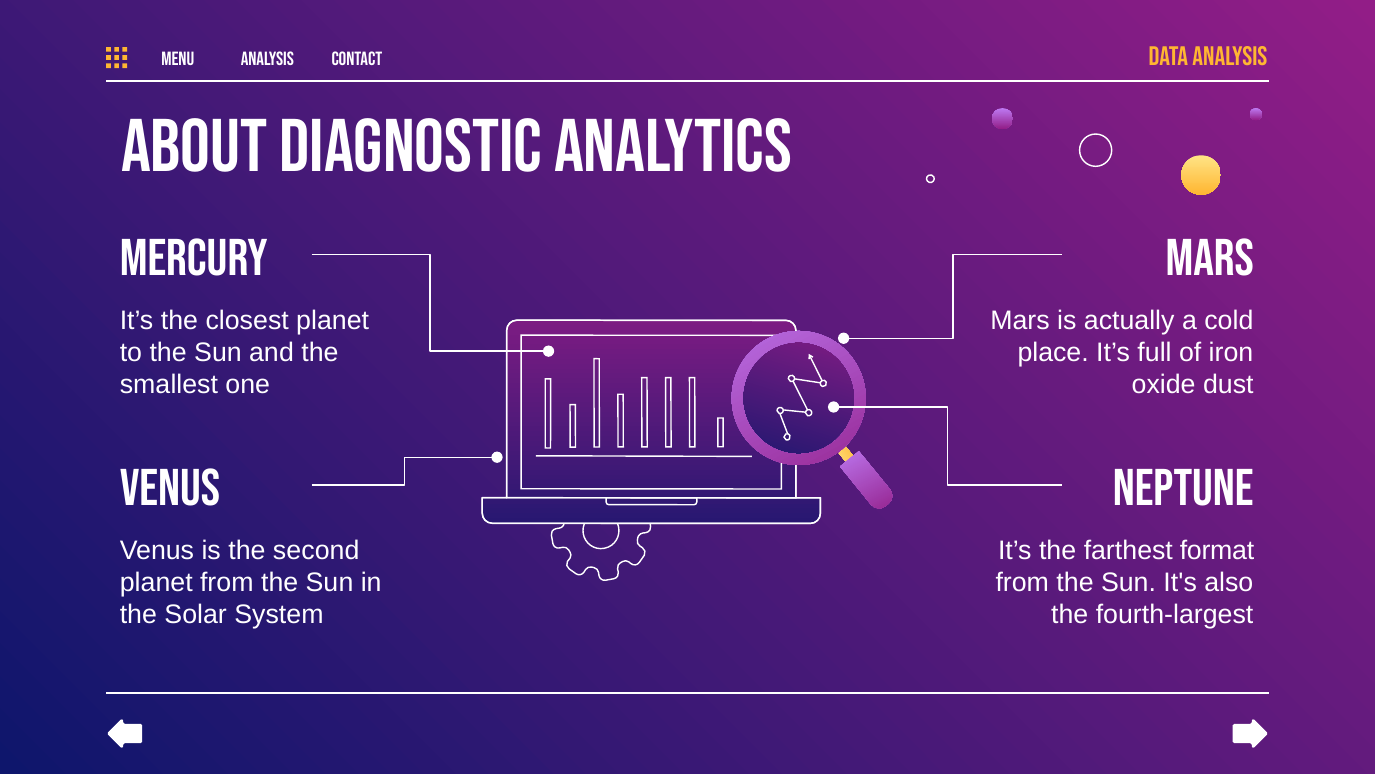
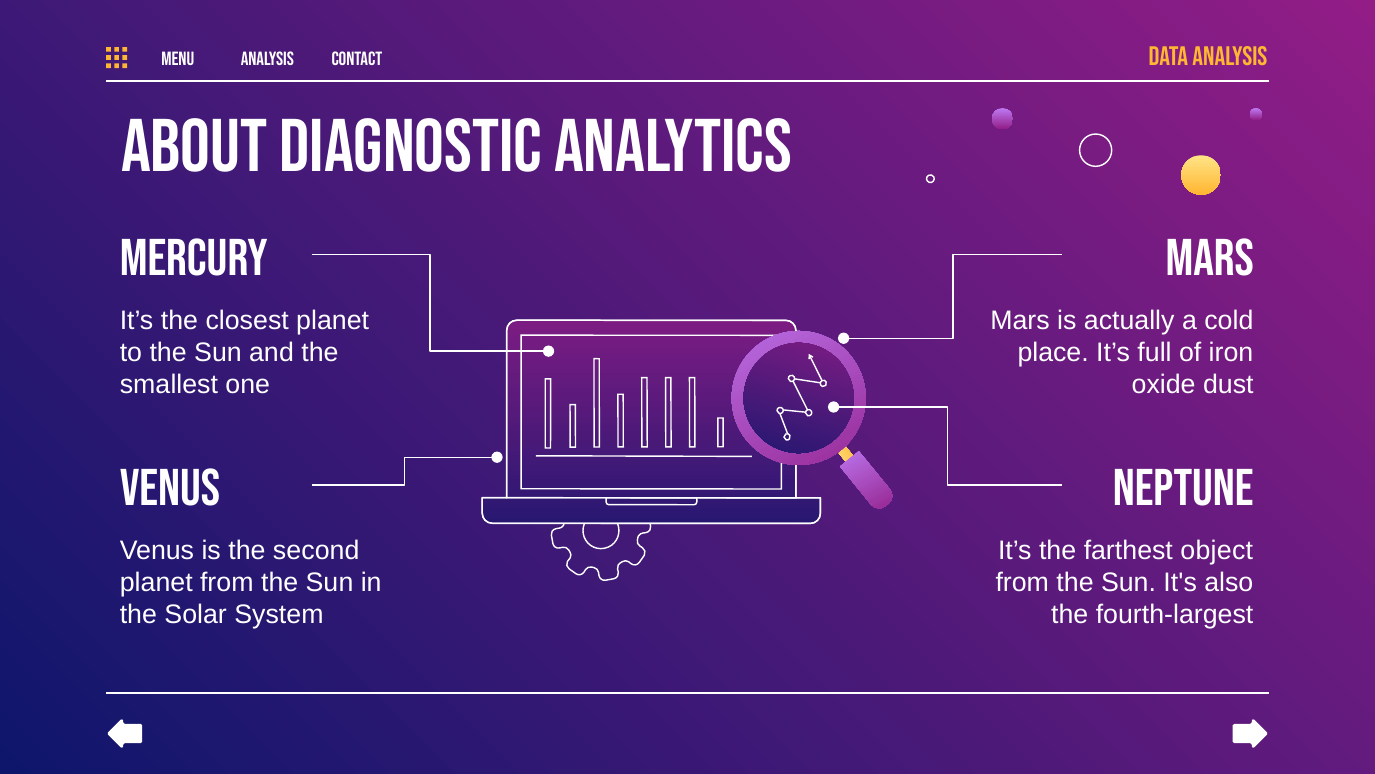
format: format -> object
